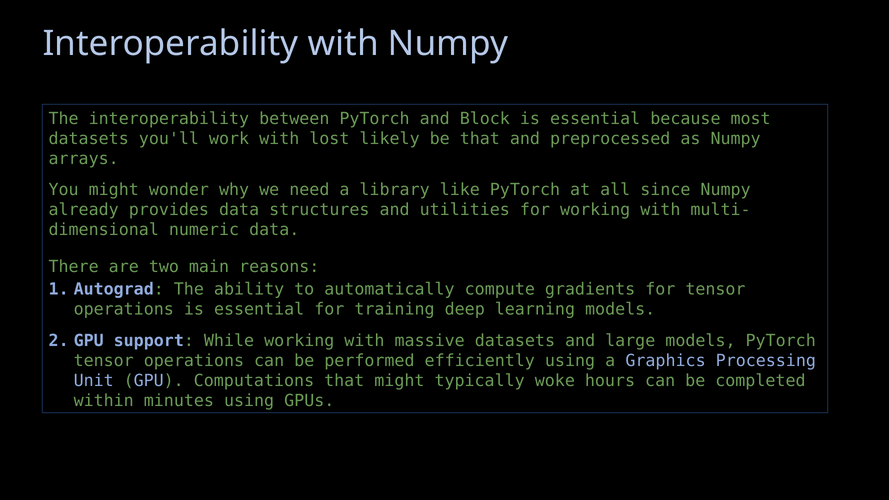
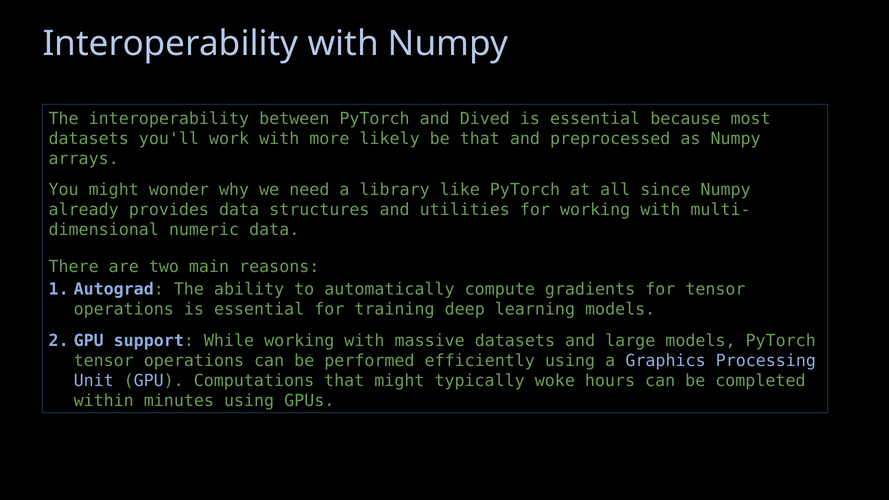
Block: Block -> Dived
lost: lost -> more
